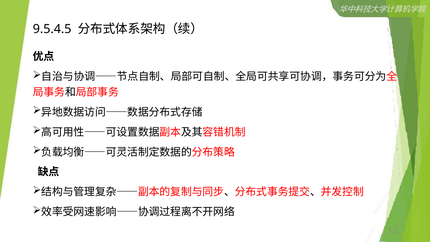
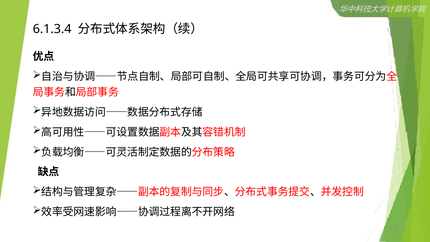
9.5.4.5: 9.5.4.5 -> 6.1.3.4
